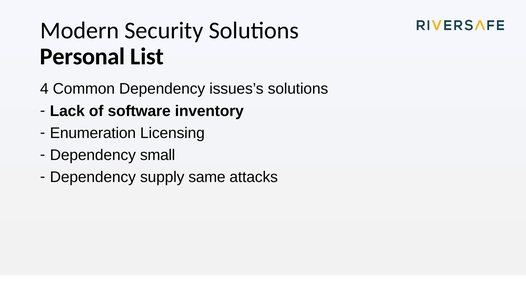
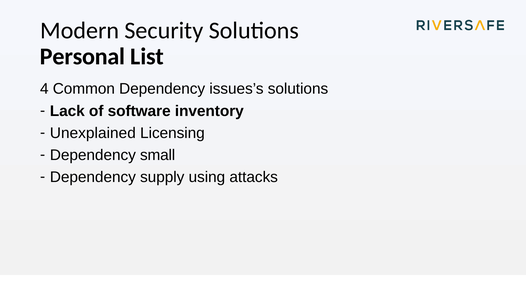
Enumeration: Enumeration -> Unexplained
same: same -> using
